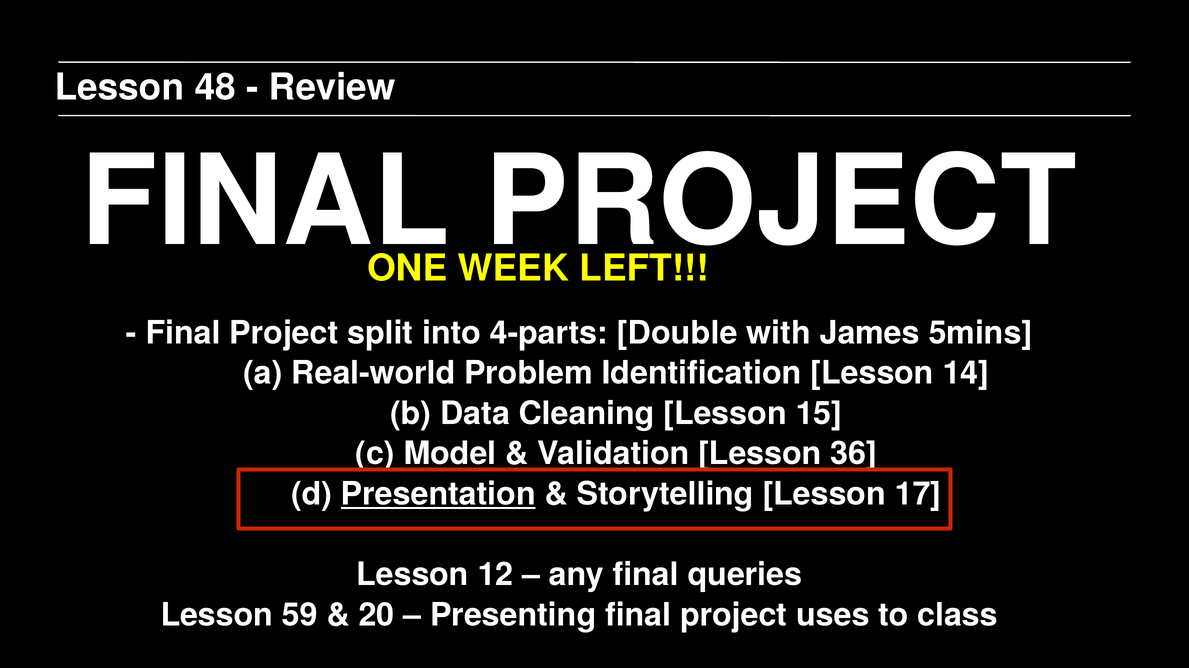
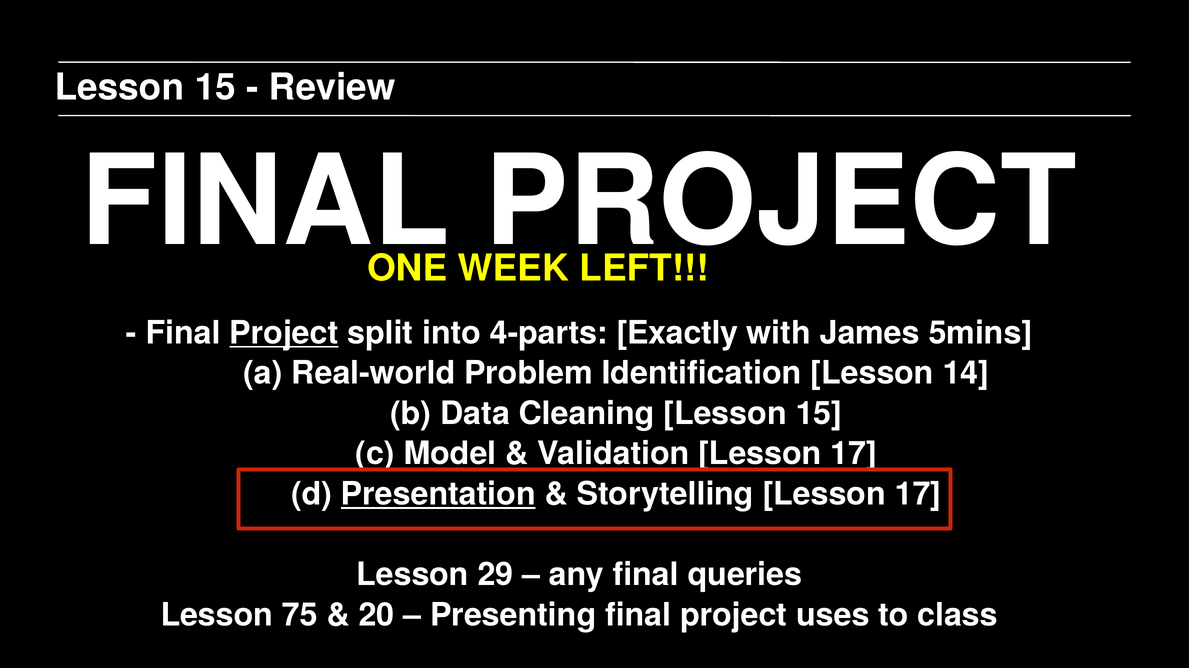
48 at (215, 87): 48 -> 15
Project at (284, 333) underline: none -> present
Double: Double -> Exactly
Validation Lesson 36: 36 -> 17
12: 12 -> 29
59: 59 -> 75
